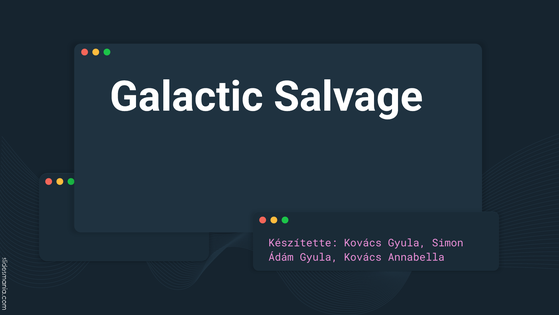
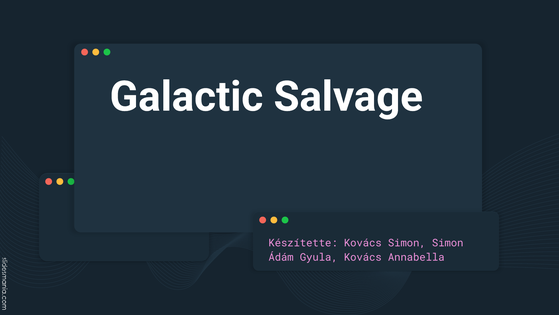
Kovács Gyula: Gyula -> Simon
